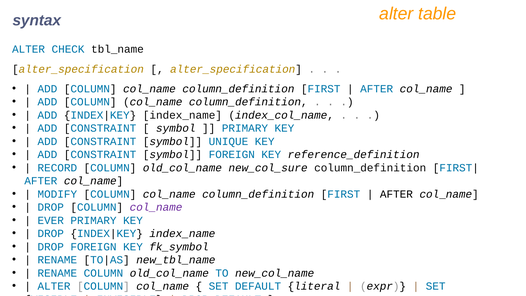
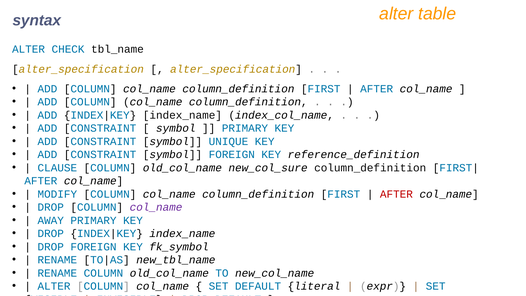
RECORD: RECORD -> CLAUSE
AFTER at (396, 194) colour: black -> red
EVER: EVER -> AWAY
